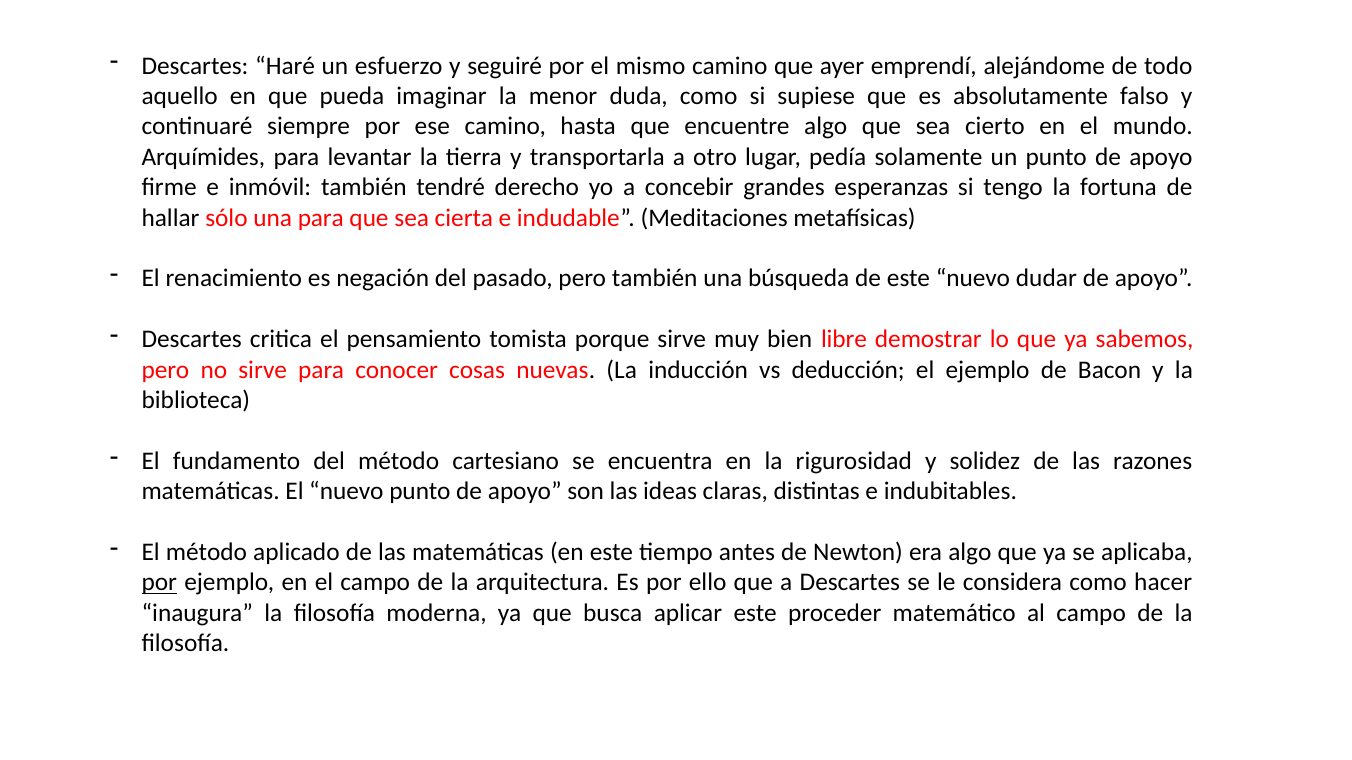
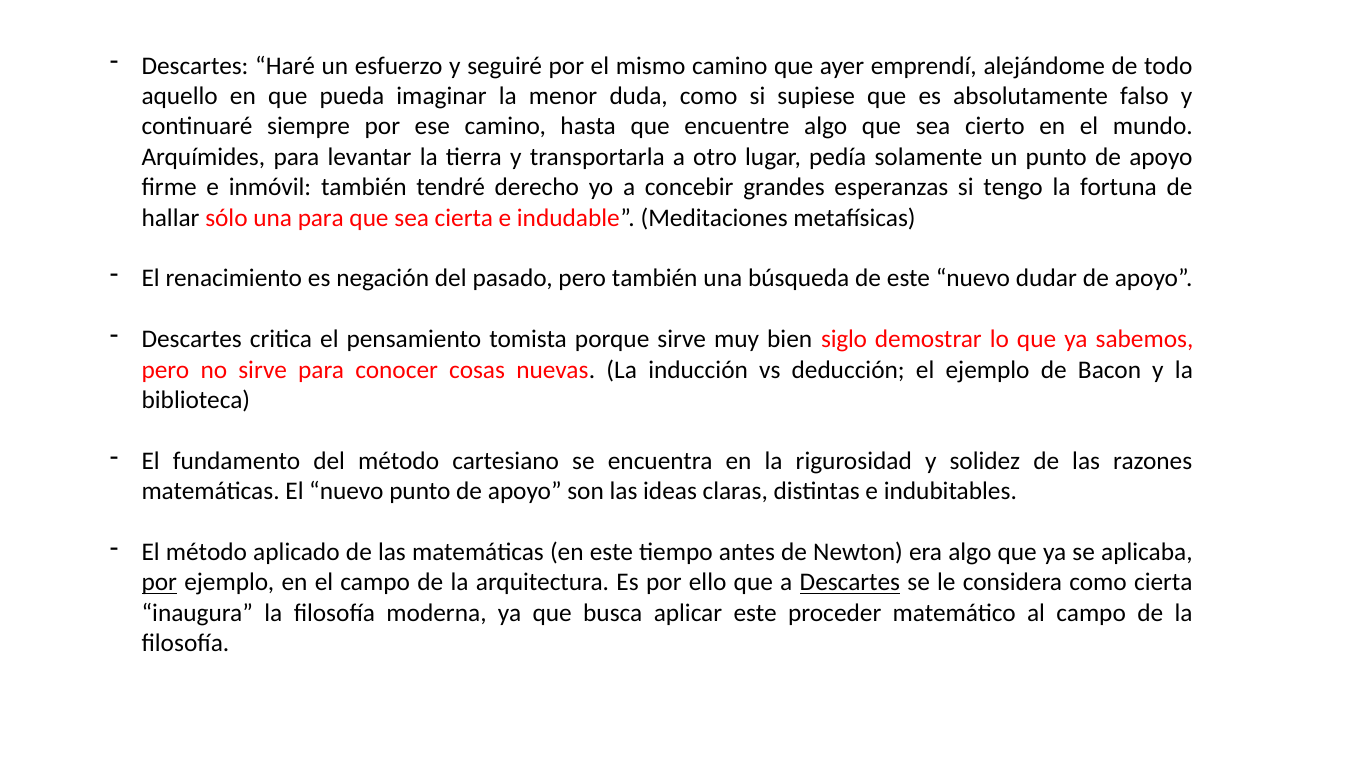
libre: libre -> siglo
Descartes at (850, 583) underline: none -> present
como hacer: hacer -> cierta
